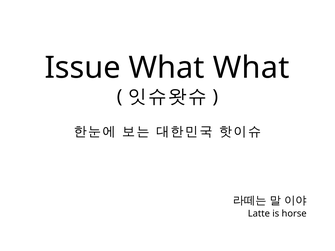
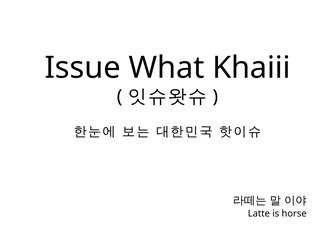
What What: What -> Khaiii
